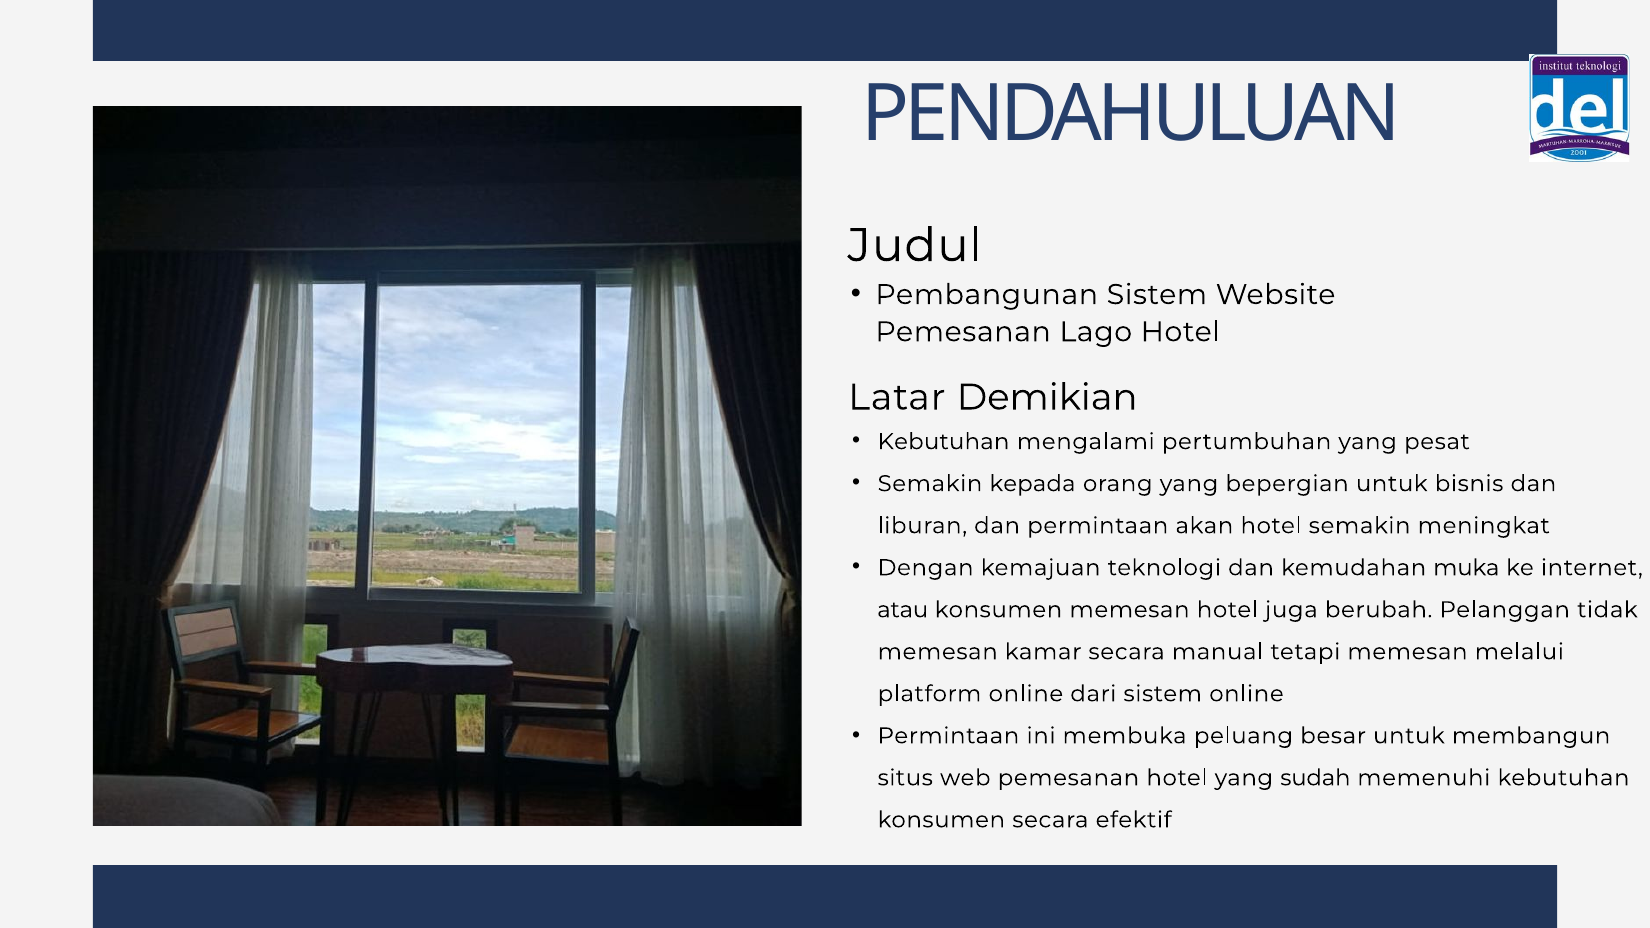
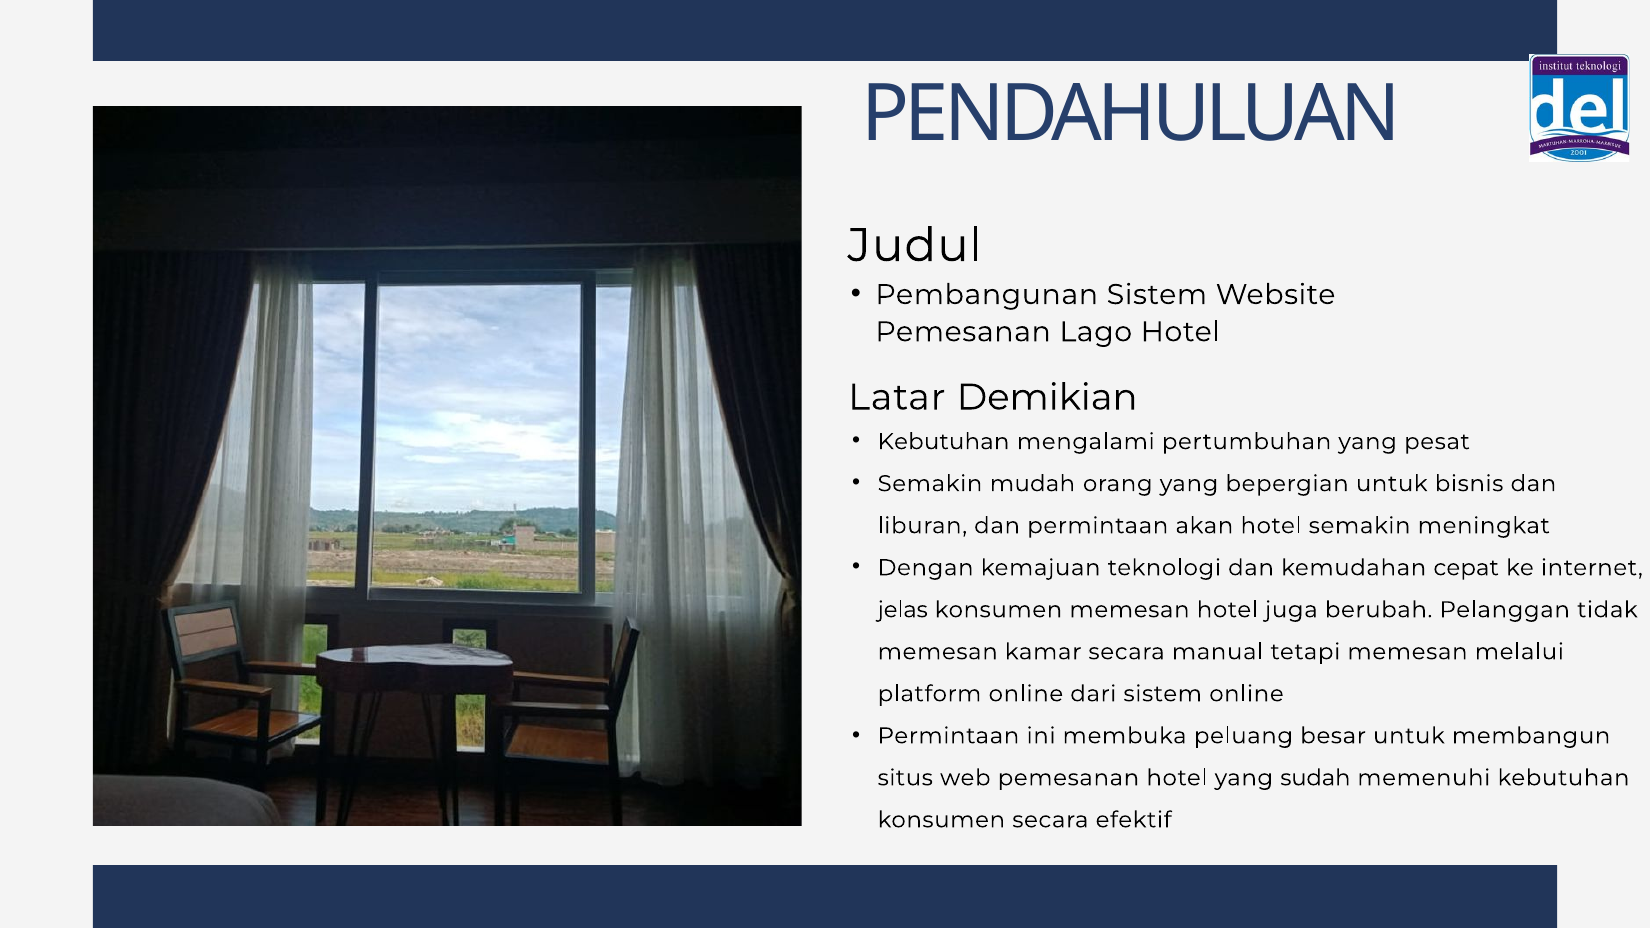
kepada: kepada -> mudah
muka: muka -> cepat
atau: atau -> jelas
